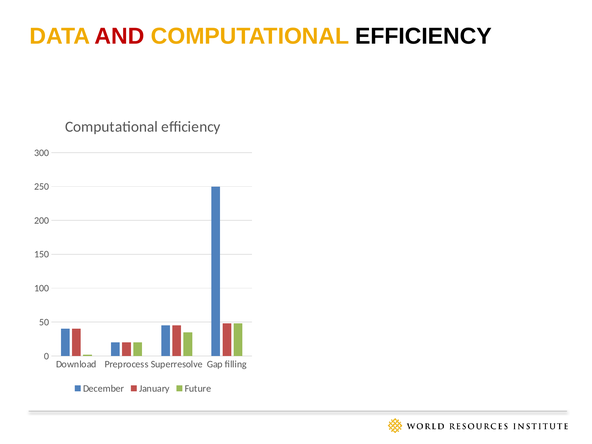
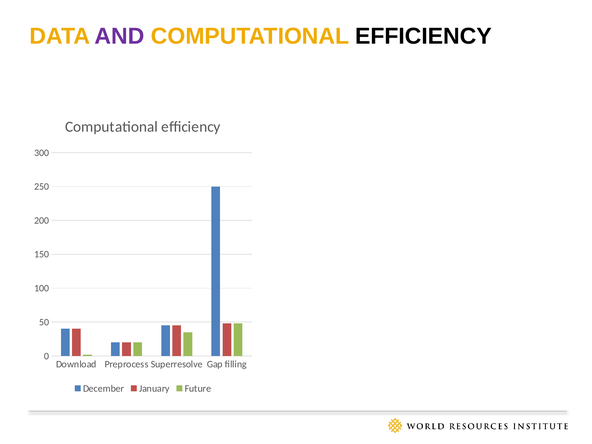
AND colour: red -> purple
